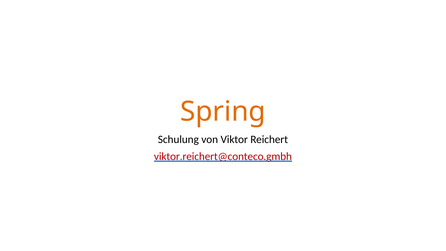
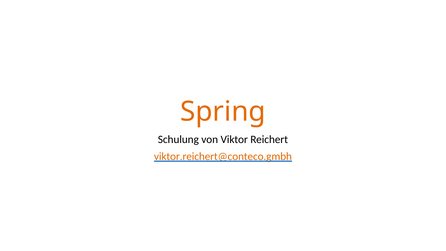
viktor.reichert@conteco.gmbh colour: red -> orange
